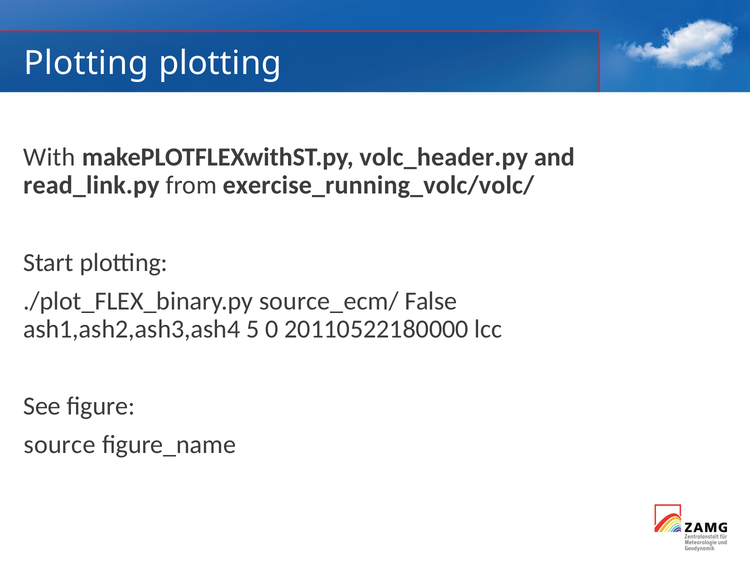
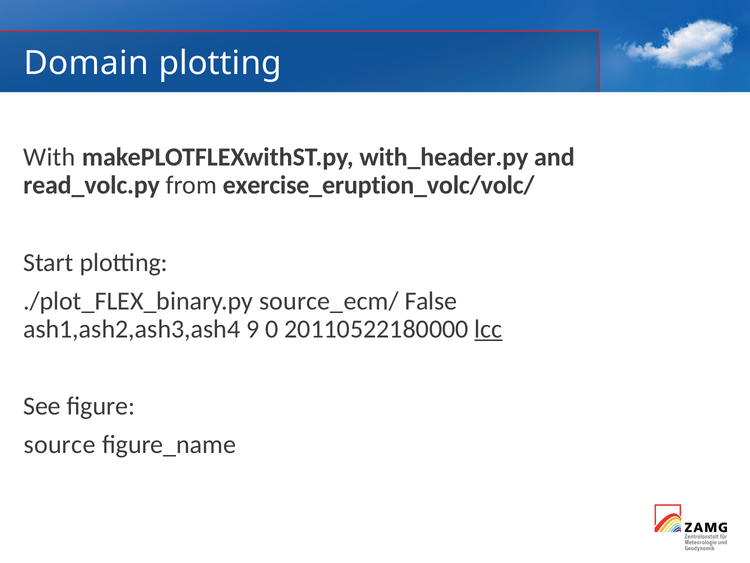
Plotting at (86, 63): Plotting -> Domain
volc_header.py: volc_header.py -> with_header.py
read_link.py: read_link.py -> read_volc.py
exercise_running_volc/volc/: exercise_running_volc/volc/ -> exercise_eruption_volc/volc/
5: 5 -> 9
lcc underline: none -> present
